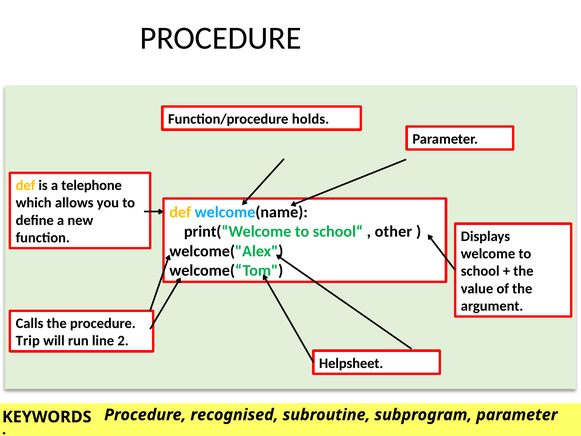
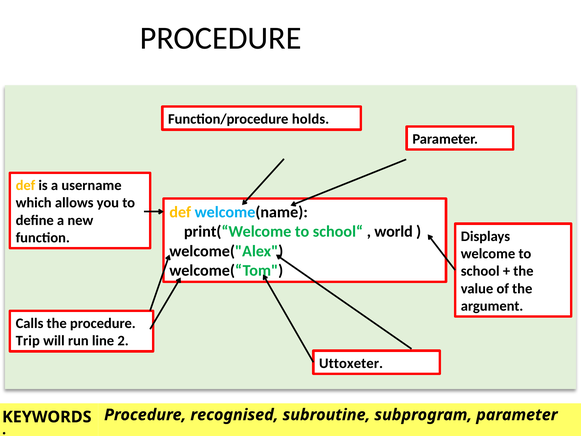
telephone: telephone -> username
other: other -> world
Helpsheet: Helpsheet -> Uttoxeter
